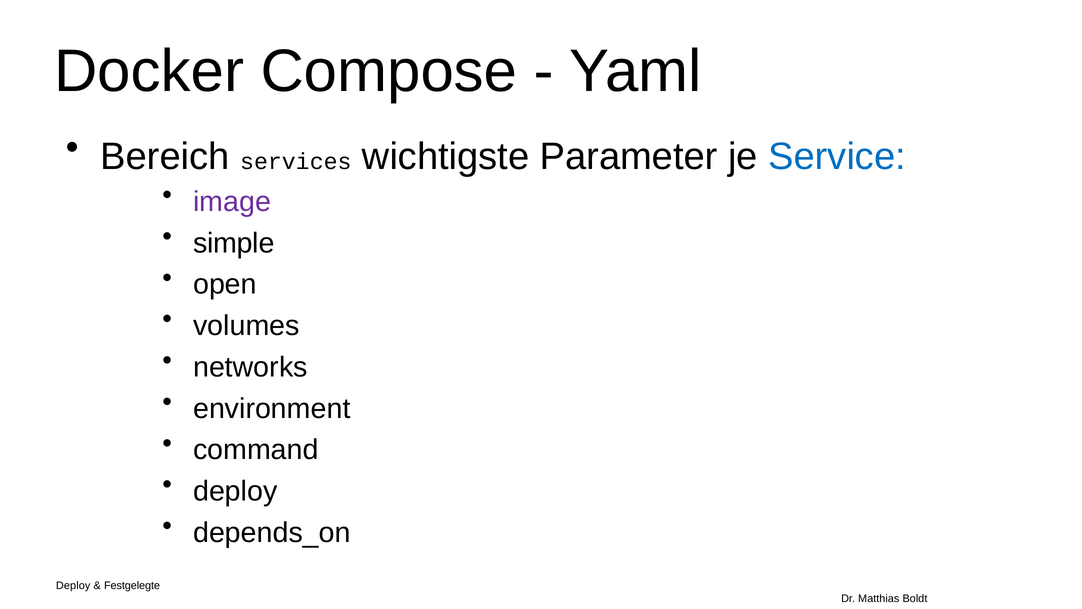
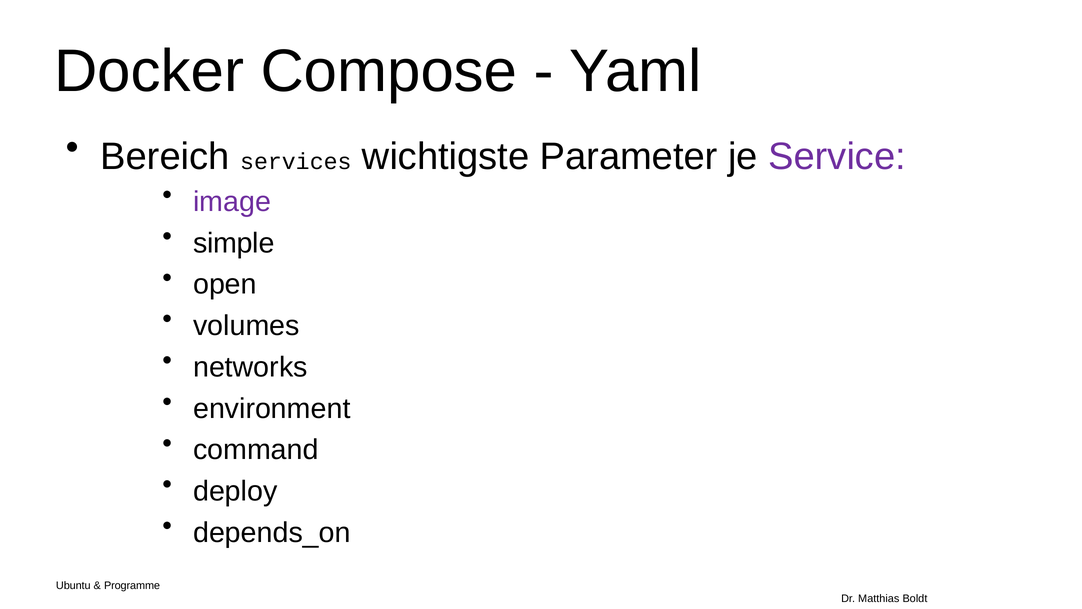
Service colour: blue -> purple
Deploy at (73, 585): Deploy -> Ubuntu
Festgelegte: Festgelegte -> Programme
